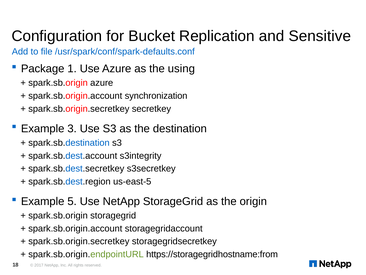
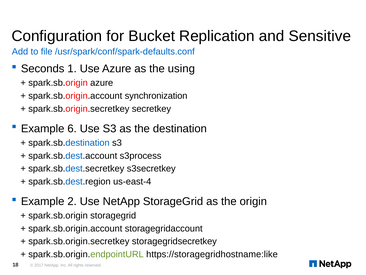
Package: Package -> Seconds
3: 3 -> 6
s3integrity: s3integrity -> s3process
us-east-5: us-east-5 -> us-east-4
5: 5 -> 2
https://storagegridhostname:from: https://storagegridhostname:from -> https://storagegridhostname:like
